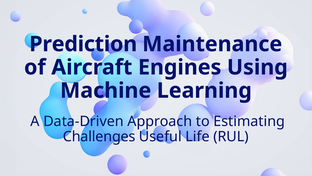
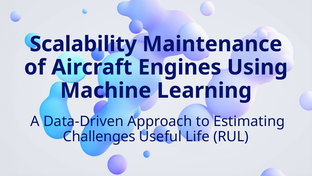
Prediction: Prediction -> Scalability
